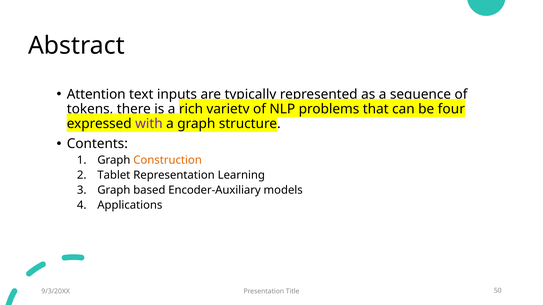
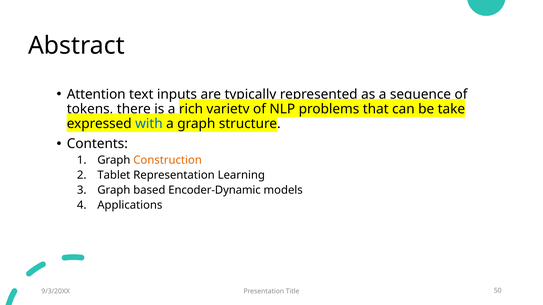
four: four -> take
with colour: purple -> blue
Encoder-Auxiliary: Encoder-Auxiliary -> Encoder-Dynamic
